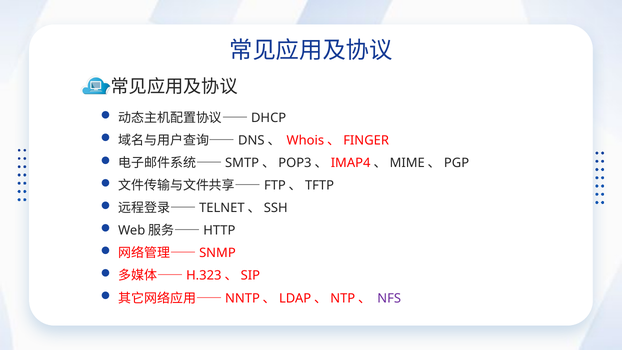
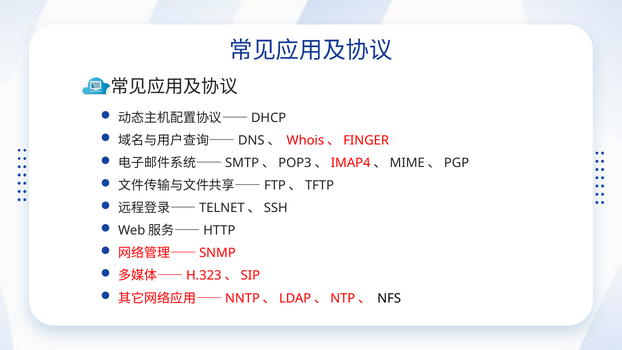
NFS colour: purple -> black
